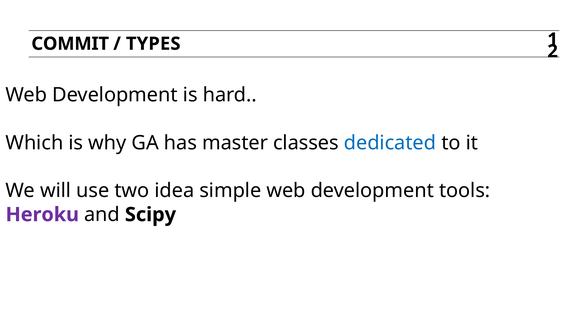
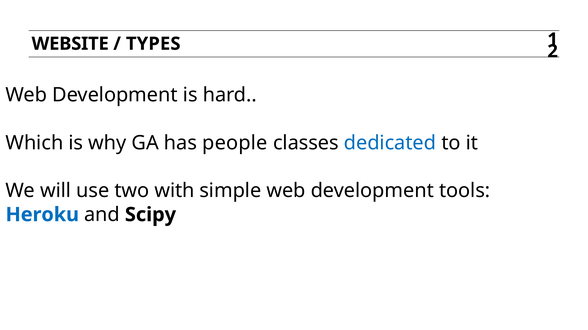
COMMIT: COMMIT -> WEBSITE
master: master -> people
idea: idea -> with
Heroku colour: purple -> blue
